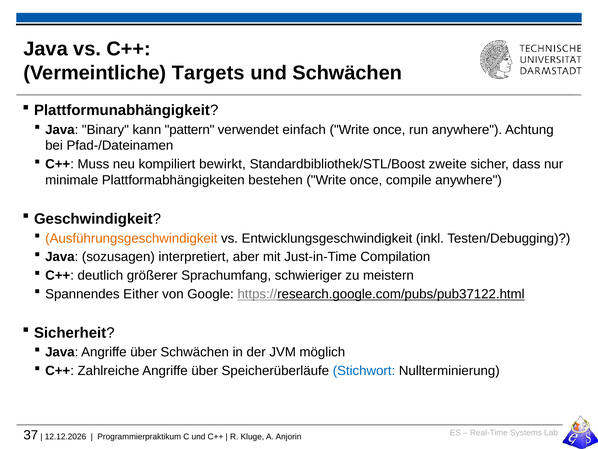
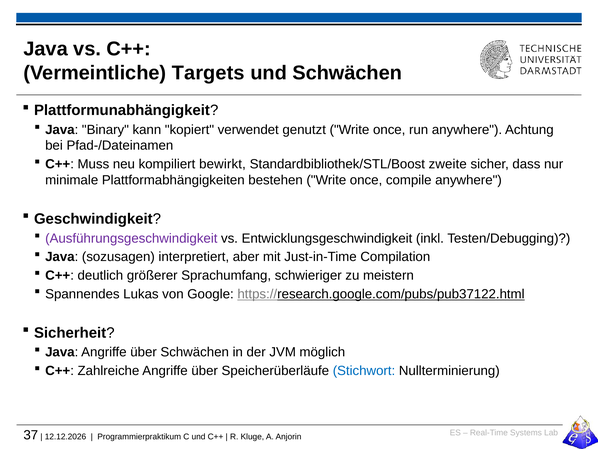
pattern: pattern -> kopiert
einfach: einfach -> genutzt
Ausführungsgeschwindigkeit colour: orange -> purple
Either: Either -> Lukas
